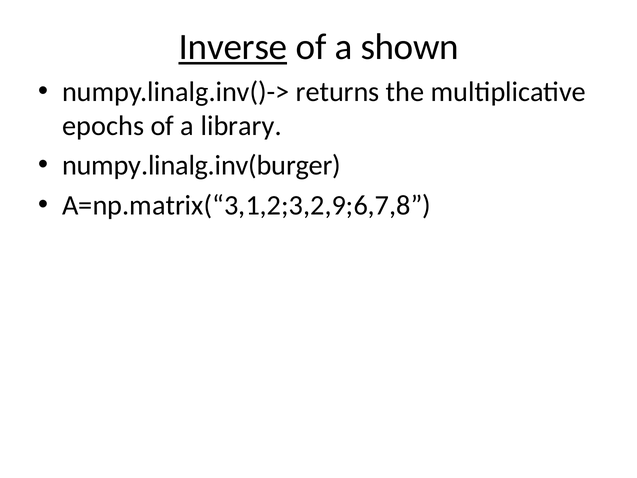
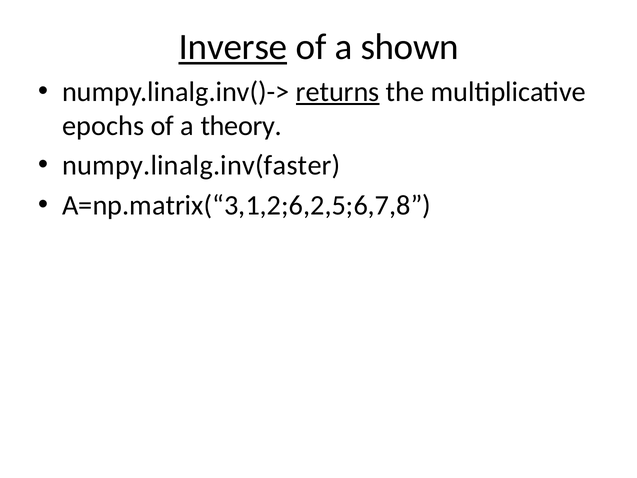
returns underline: none -> present
library: library -> theory
numpy.linalg.inv(burger: numpy.linalg.inv(burger -> numpy.linalg.inv(faster
A=np.matrix(“3,1,2;3,2,9;6,7,8: A=np.matrix(“3,1,2;3,2,9;6,7,8 -> A=np.matrix(“3,1,2;6,2,5;6,7,8
